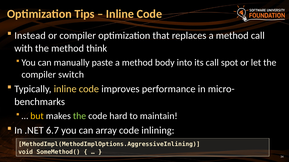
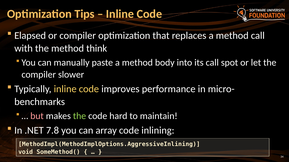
Instead: Instead -> Elapsed
switch: switch -> slower
but colour: yellow -> pink
6.7: 6.7 -> 7.8
